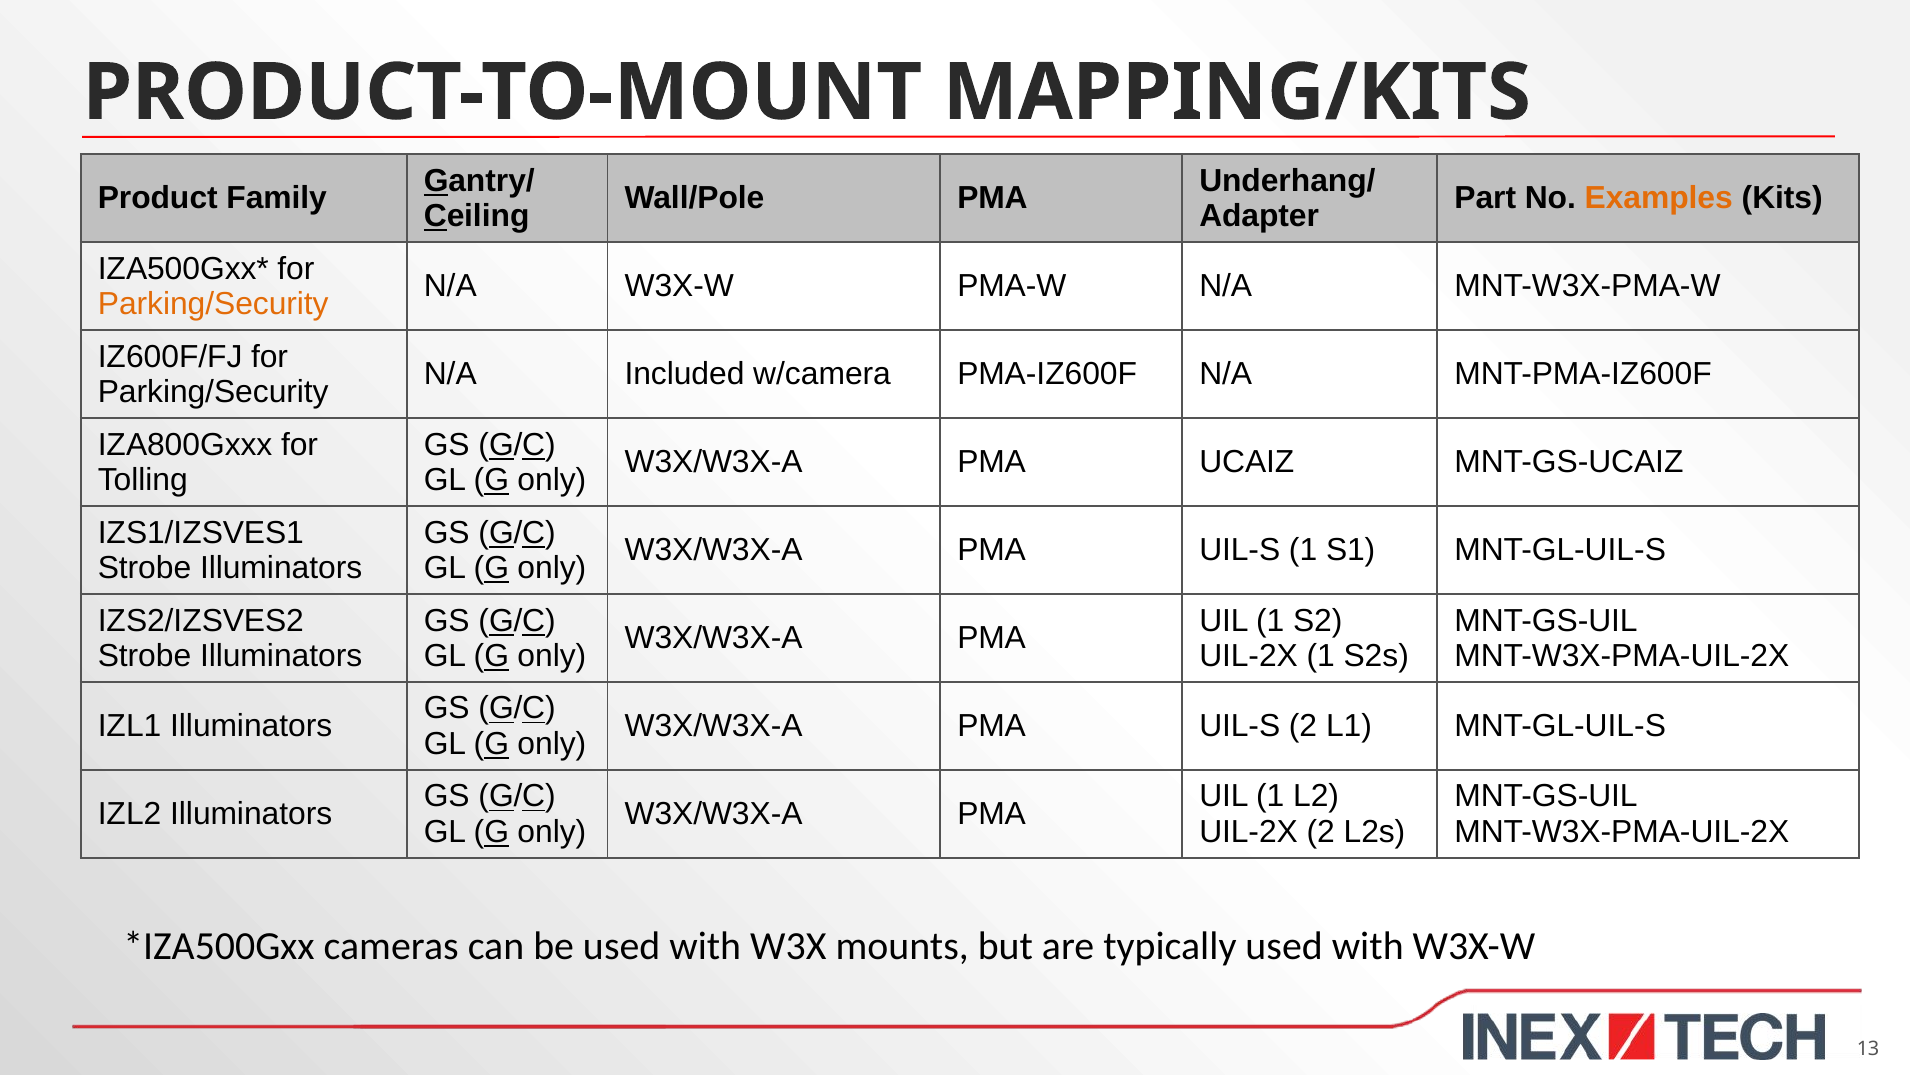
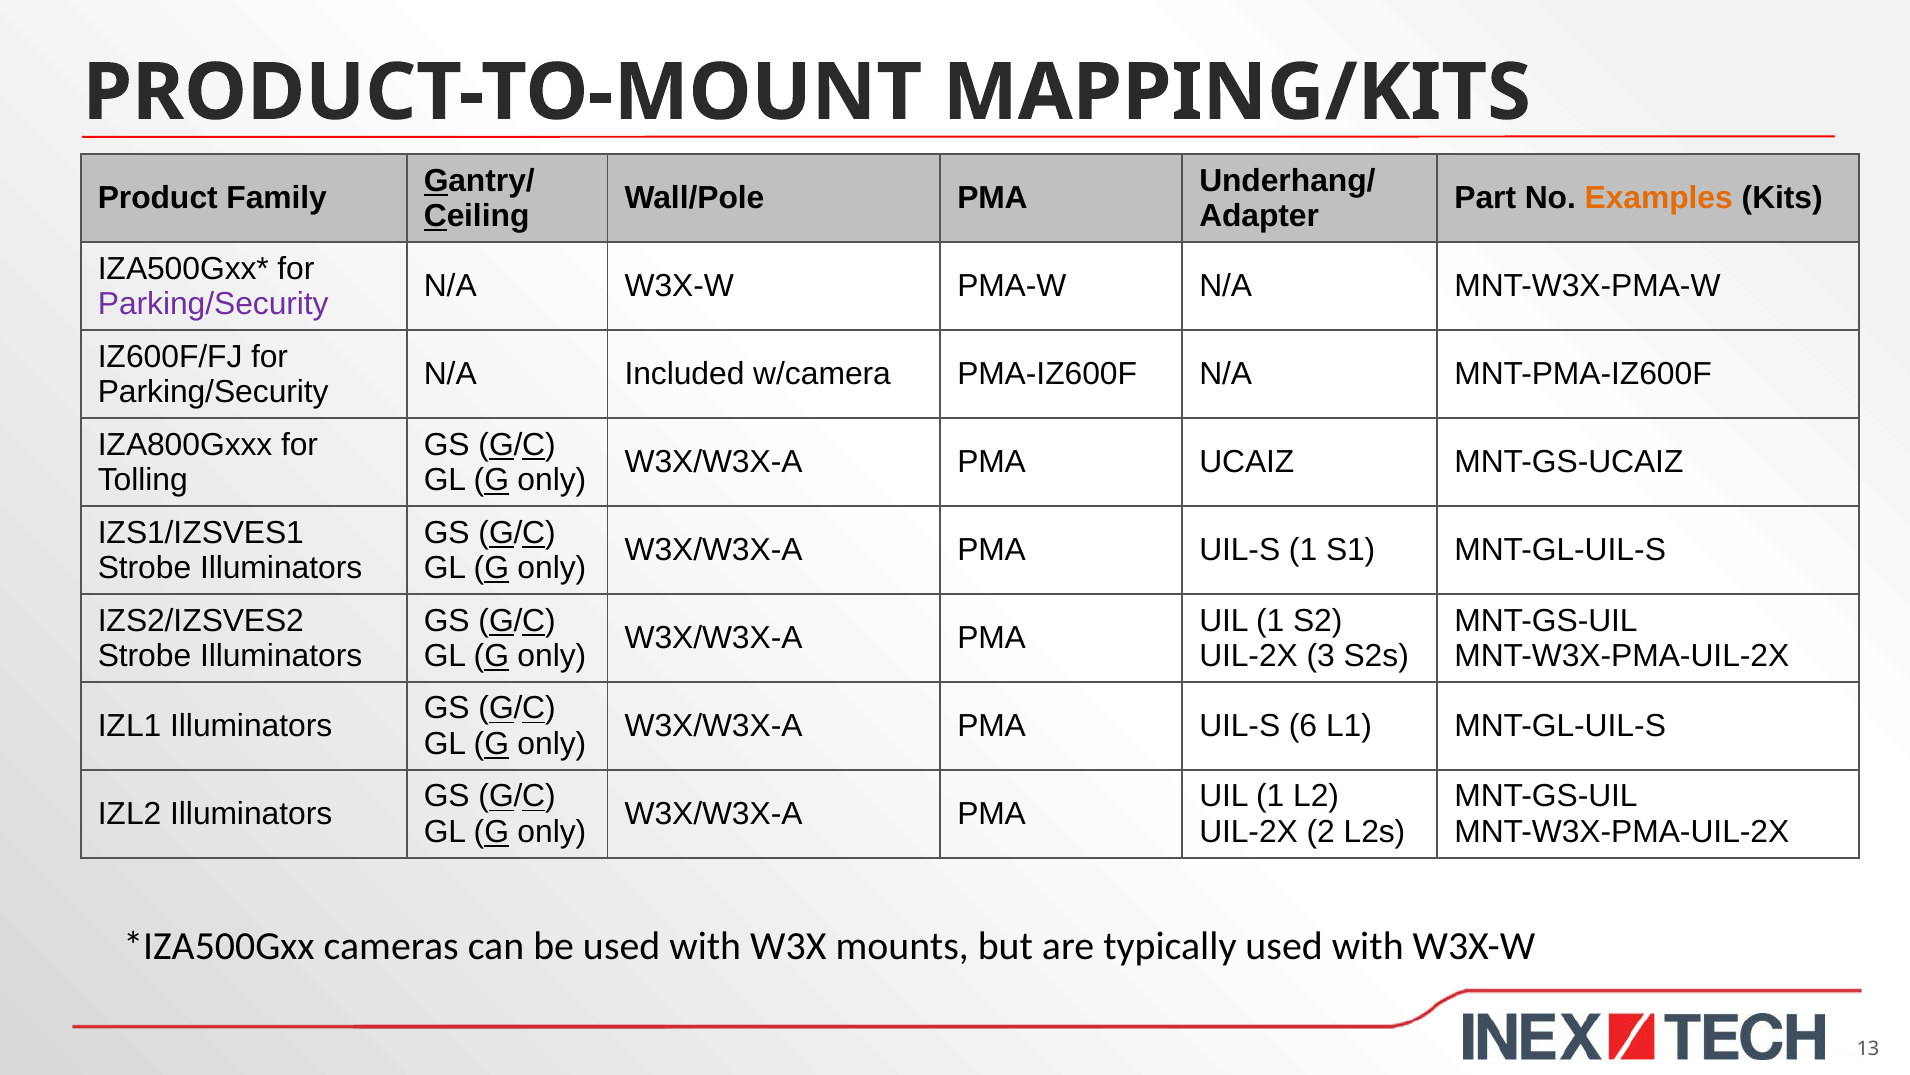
Parking/Security at (213, 304) colour: orange -> purple
UIL-2X 1: 1 -> 3
UIL-S 2: 2 -> 6
